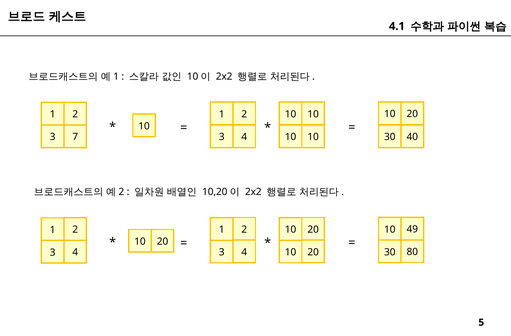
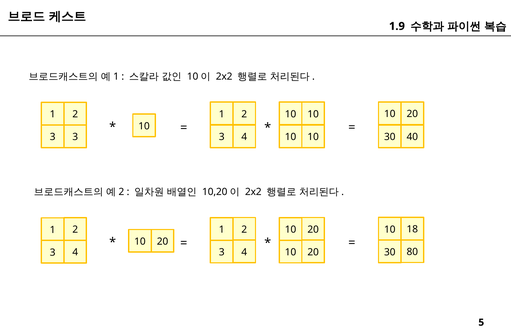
4.1: 4.1 -> 1.9
3 7: 7 -> 3
49: 49 -> 18
